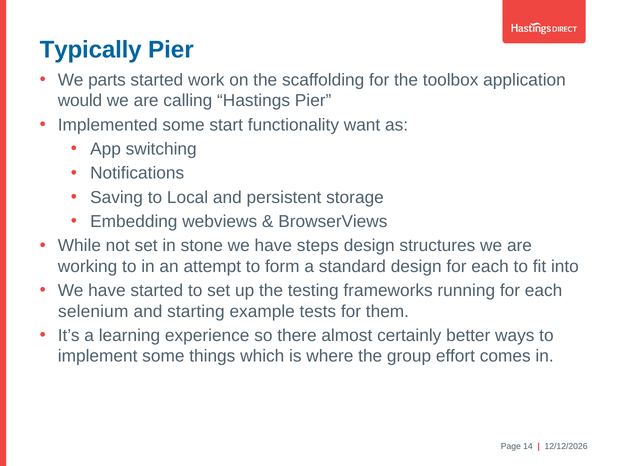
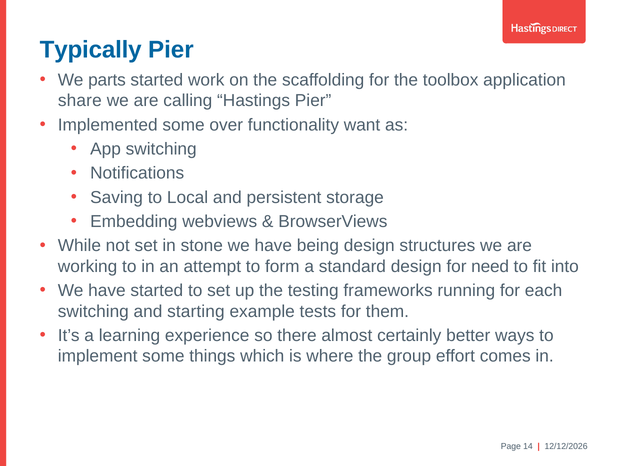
would: would -> share
start: start -> over
steps: steps -> being
design for each: each -> need
selenium at (93, 311): selenium -> switching
